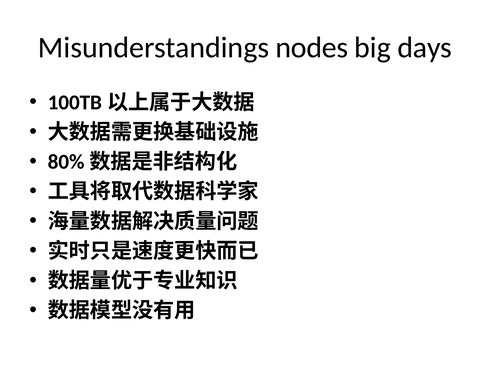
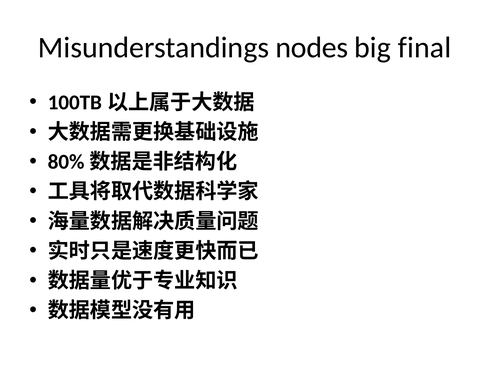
days: days -> final
